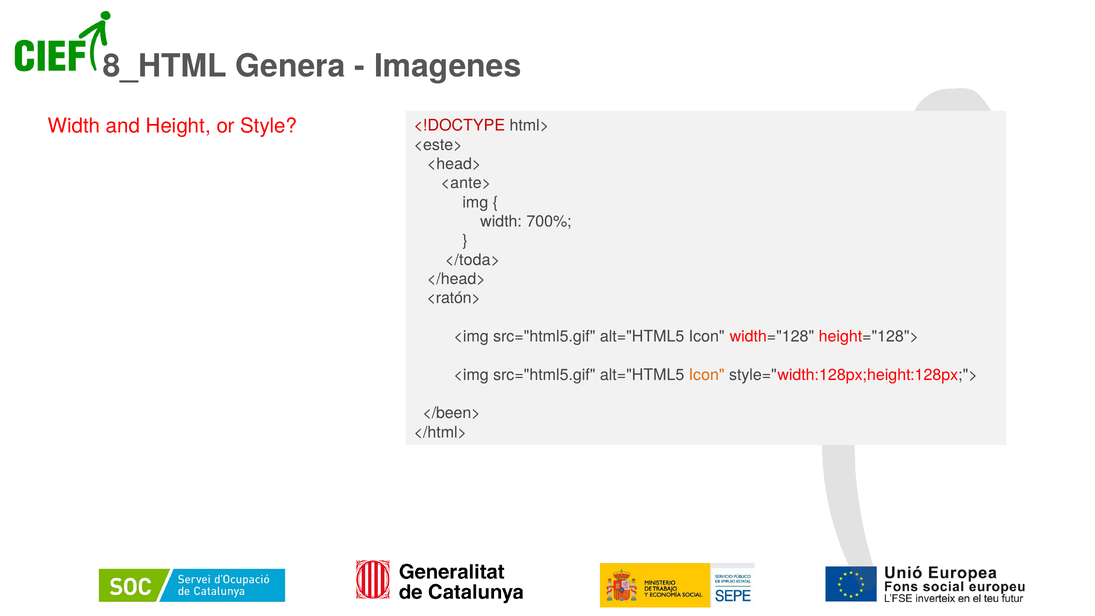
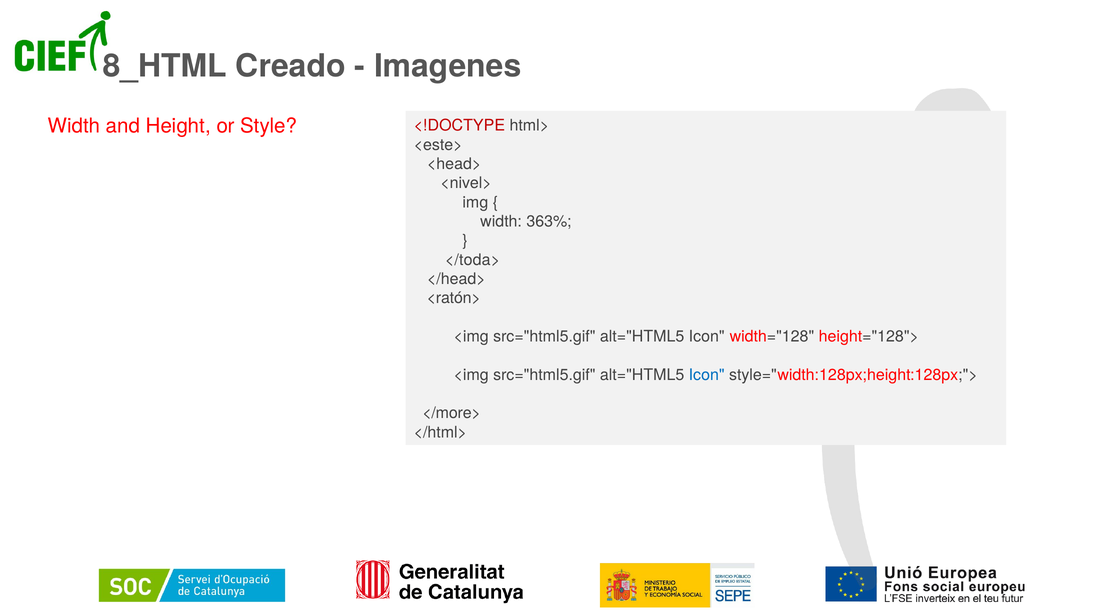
Genera: Genera -> Creado
<ante>: <ante> -> <nivel>
700%: 700% -> 363%
Icon at (707, 375) colour: orange -> blue
</been>: </been> -> </more>
